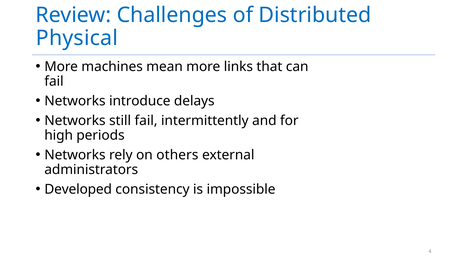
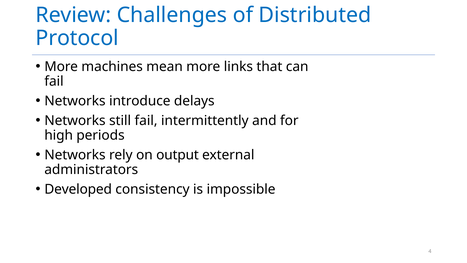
Physical: Physical -> Protocol
others: others -> output
